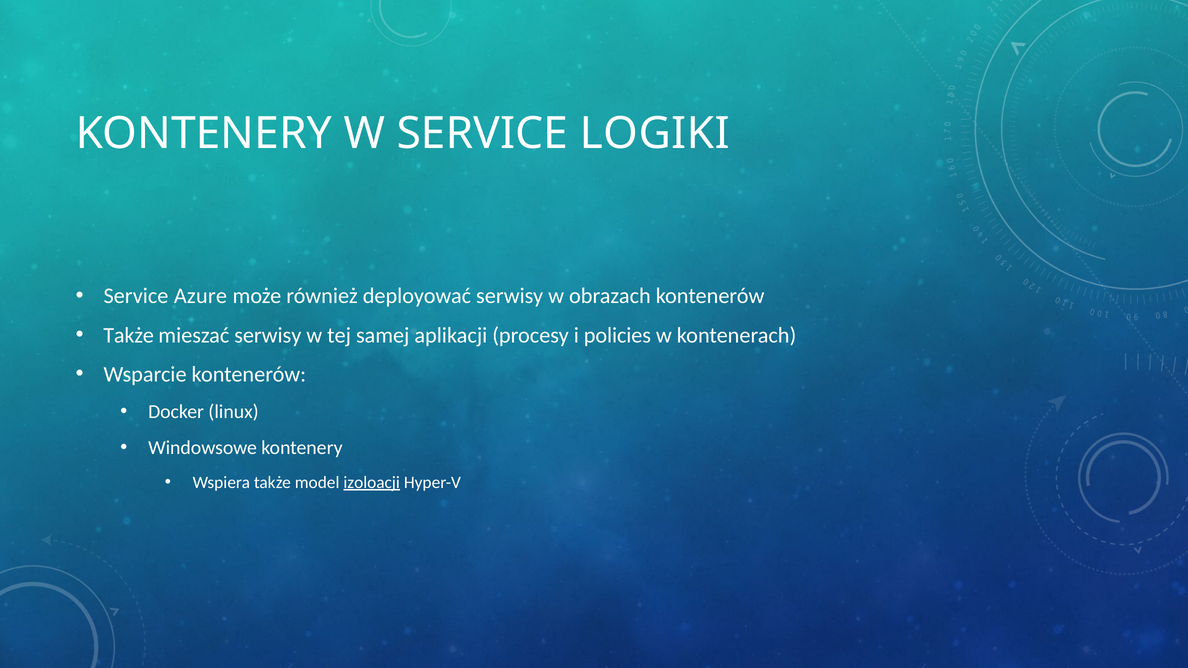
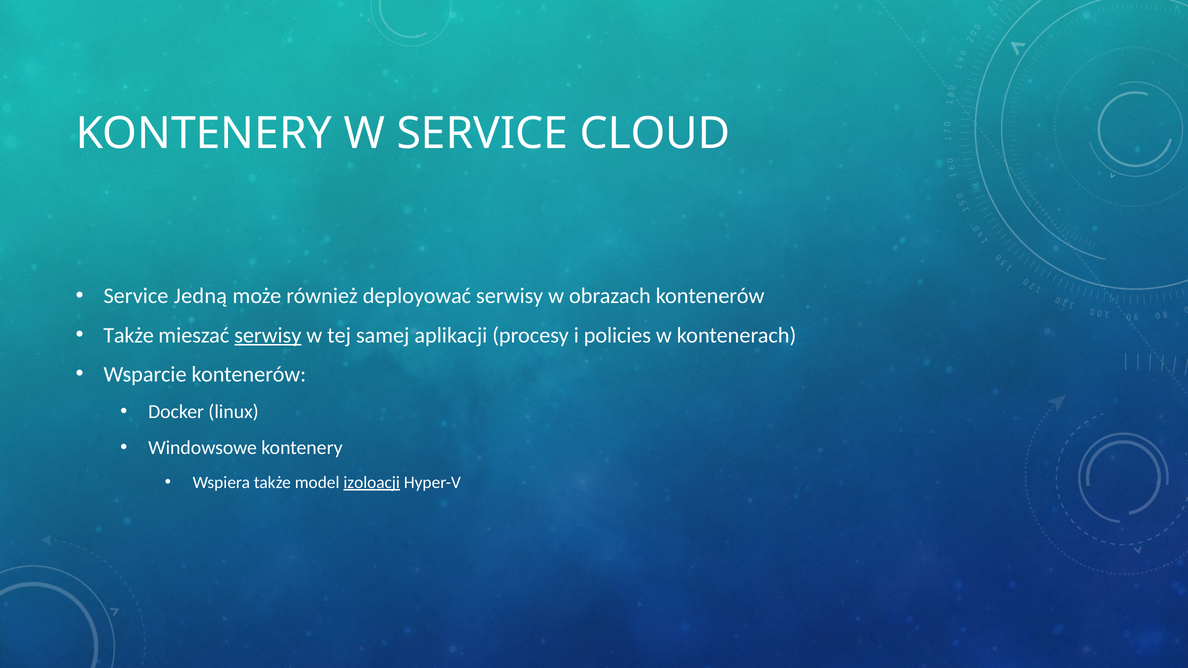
LOGIKI: LOGIKI -> CLOUD
Azure: Azure -> Jedną
serwisy at (268, 335) underline: none -> present
